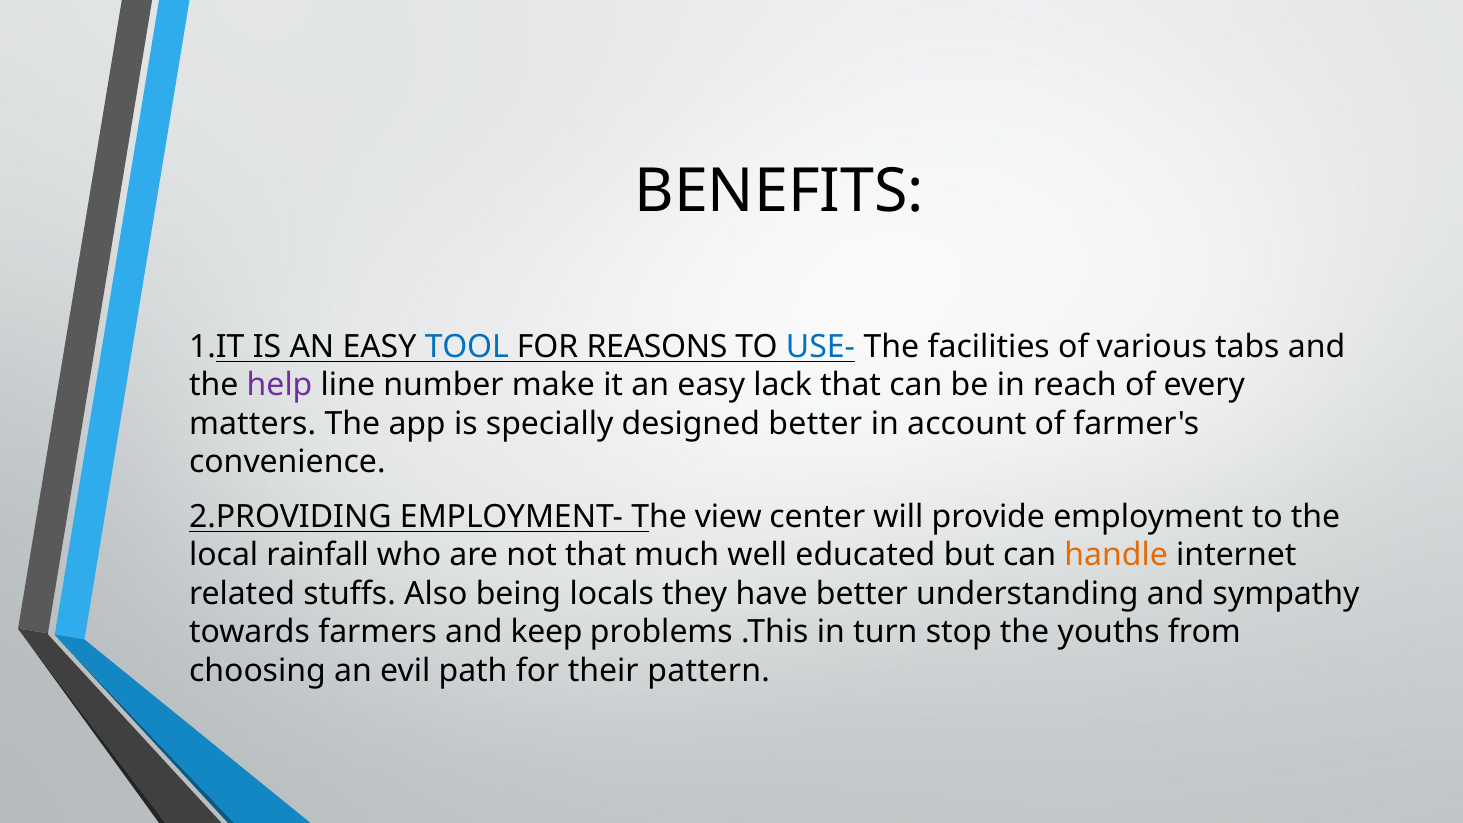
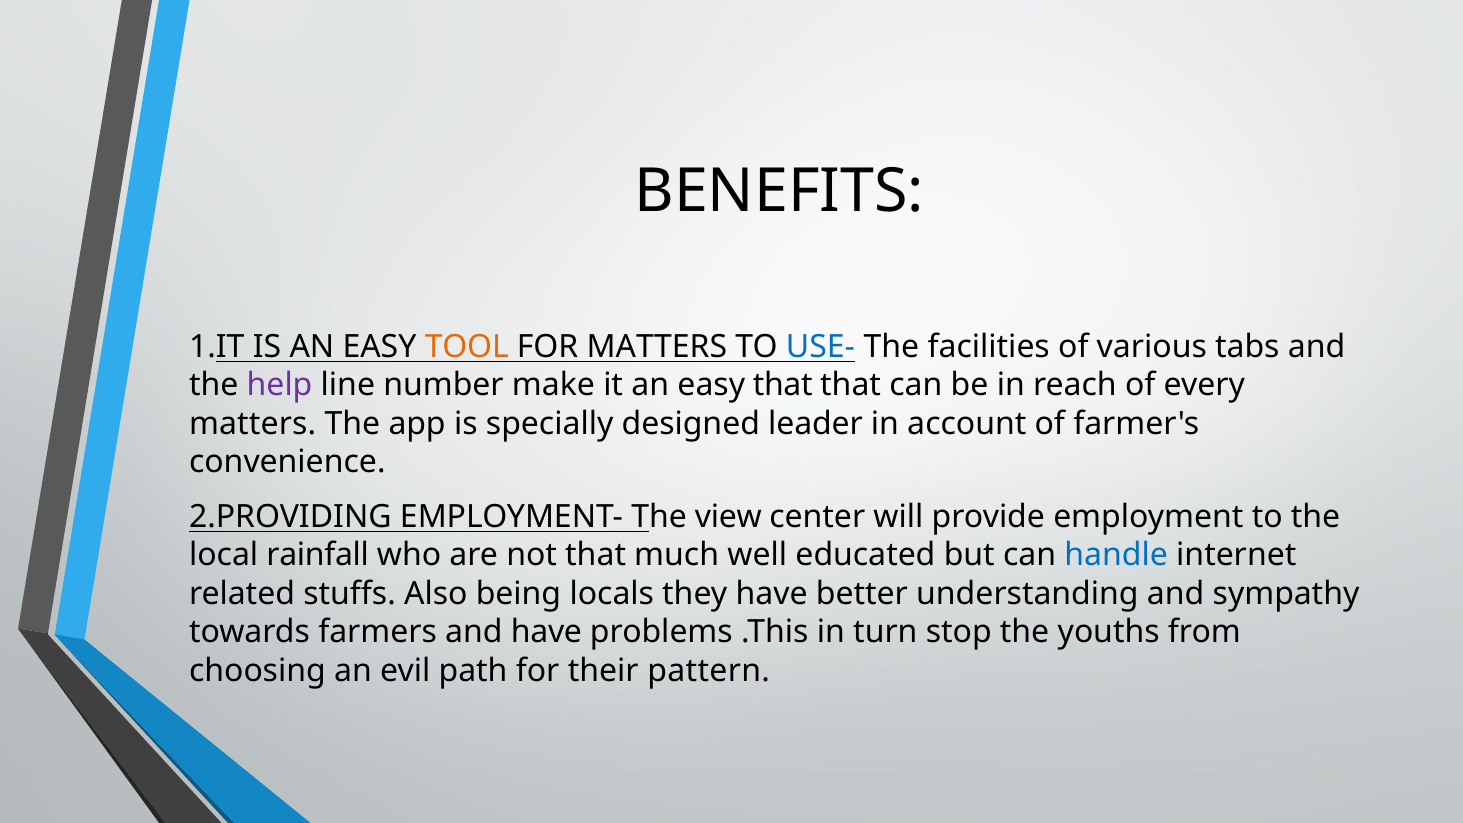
TOOL colour: blue -> orange
FOR REASONS: REASONS -> MATTERS
easy lack: lack -> that
designed better: better -> leader
handle colour: orange -> blue
and keep: keep -> have
